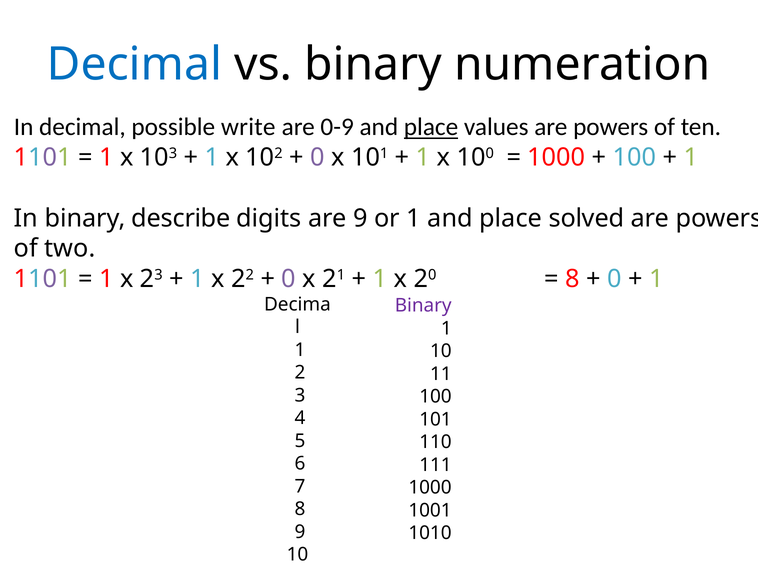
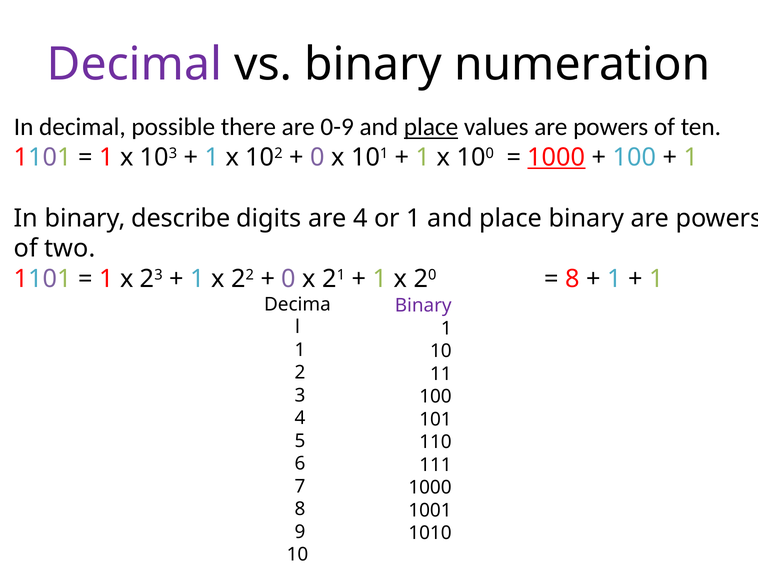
Decimal at (134, 64) colour: blue -> purple
write: write -> there
1000 at (556, 157) underline: none -> present
are 9: 9 -> 4
place solved: solved -> binary
0 at (615, 279): 0 -> 1
